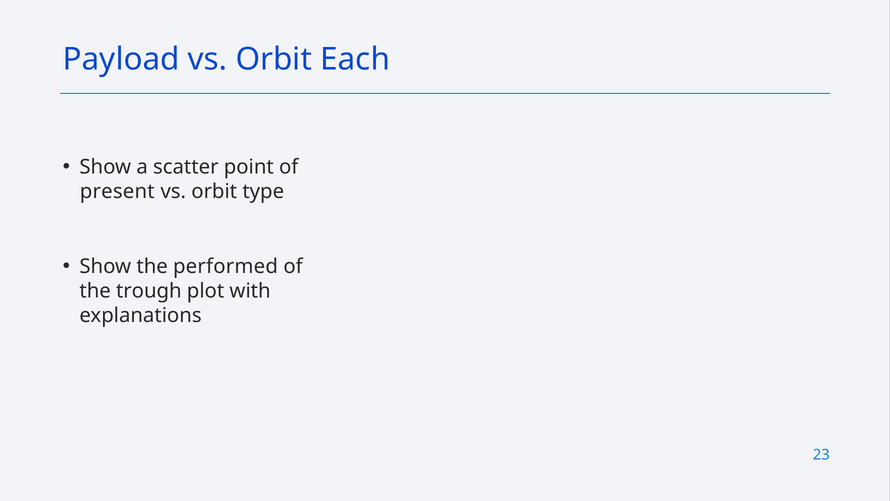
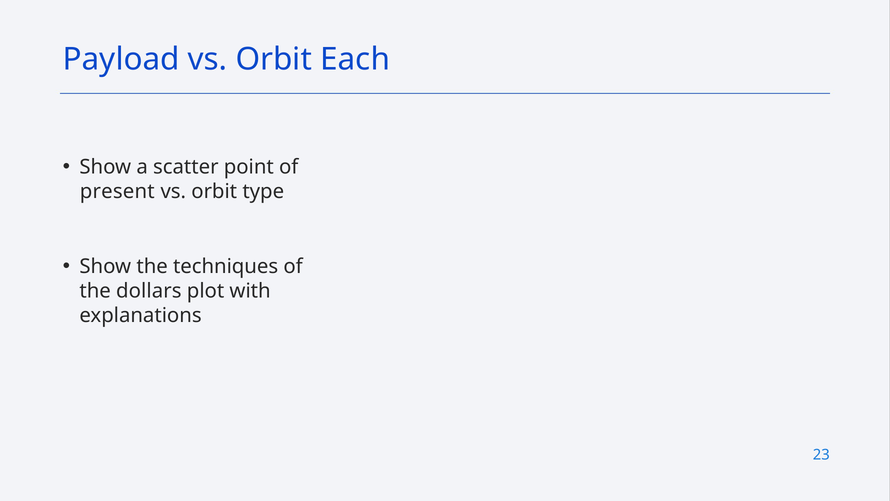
performed: performed -> techniques
trough: trough -> dollars
